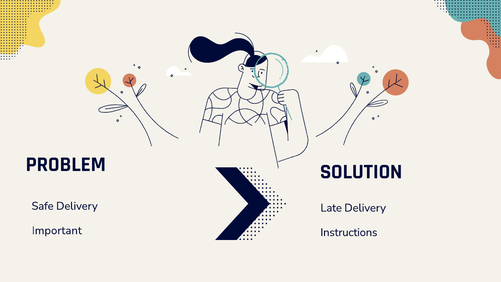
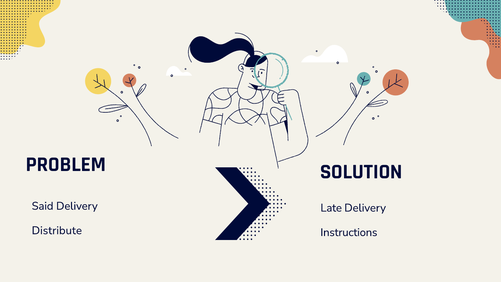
Safe: Safe -> Said
Important: Important -> Distribute
